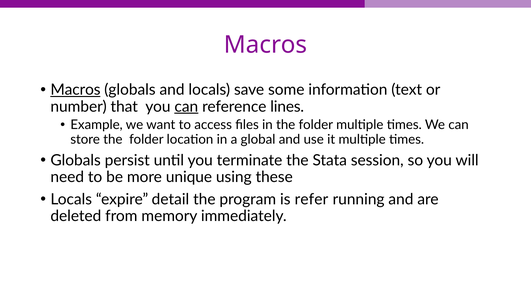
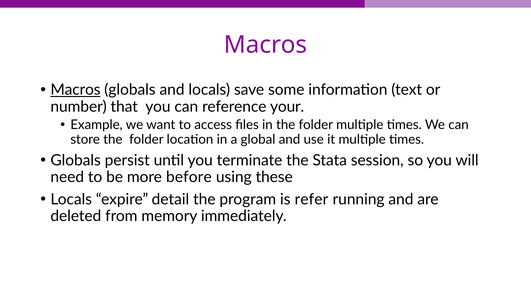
can at (186, 107) underline: present -> none
lines: lines -> your
unique: unique -> before
